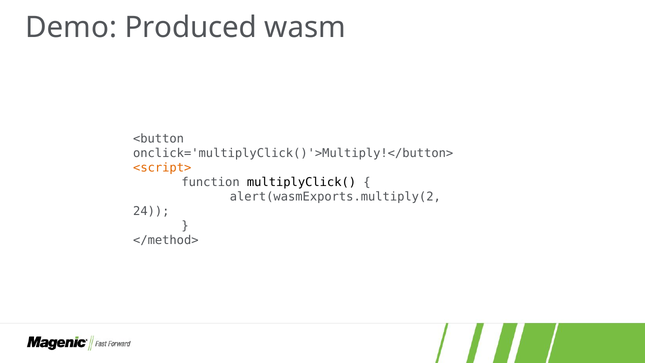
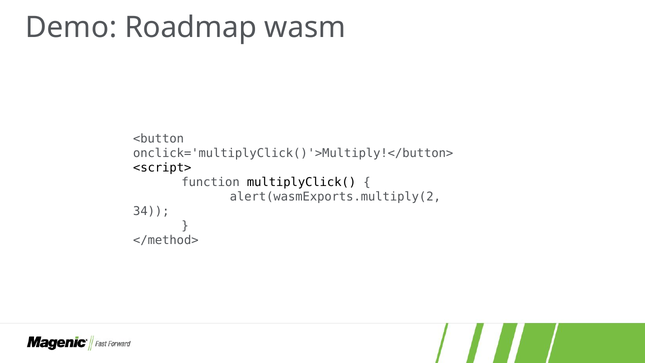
Produced: Produced -> Roadmap
<script> colour: orange -> black
24: 24 -> 34
